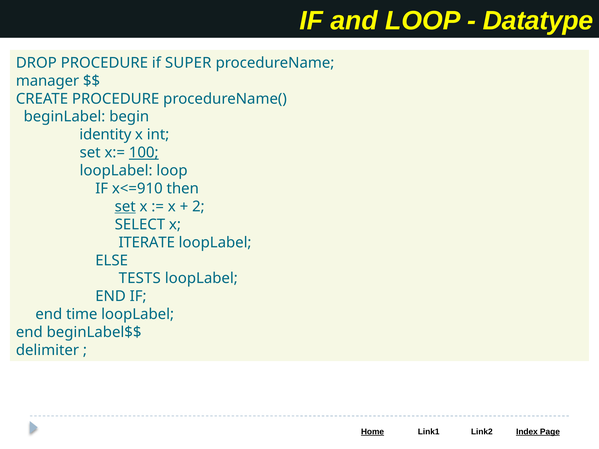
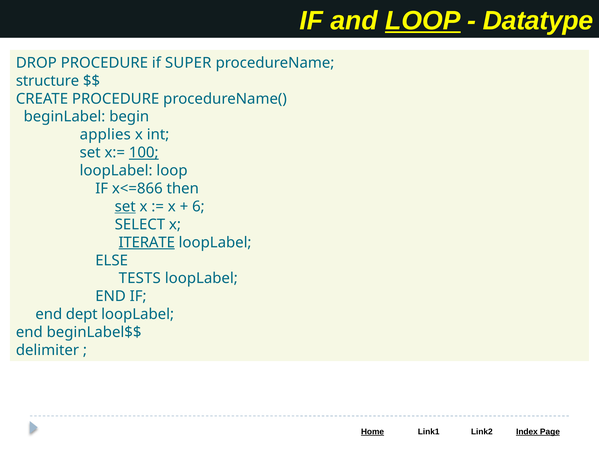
LOOP at (423, 21) underline: none -> present
manager: manager -> structure
identity: identity -> applies
x<=910: x<=910 -> x<=866
2: 2 -> 6
ITERATE underline: none -> present
time: time -> dept
